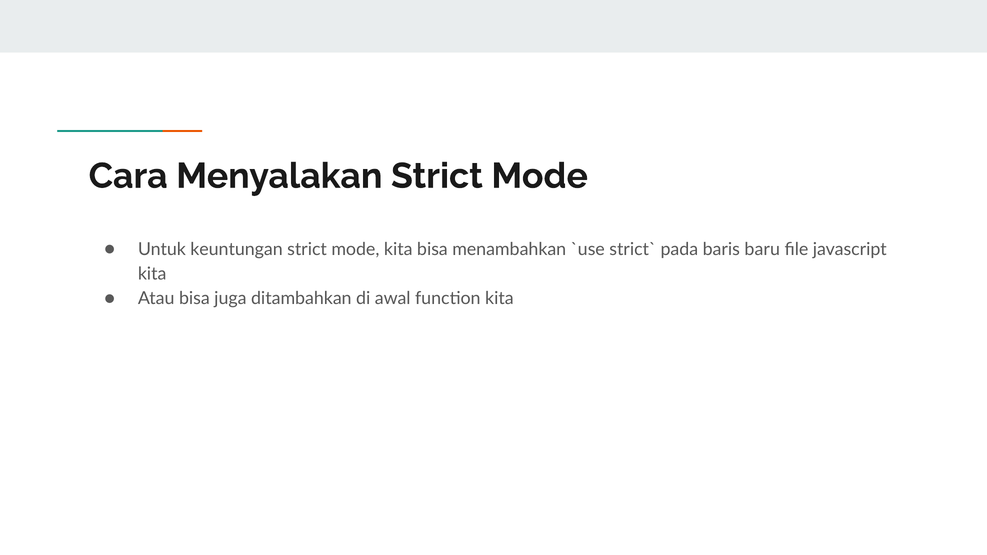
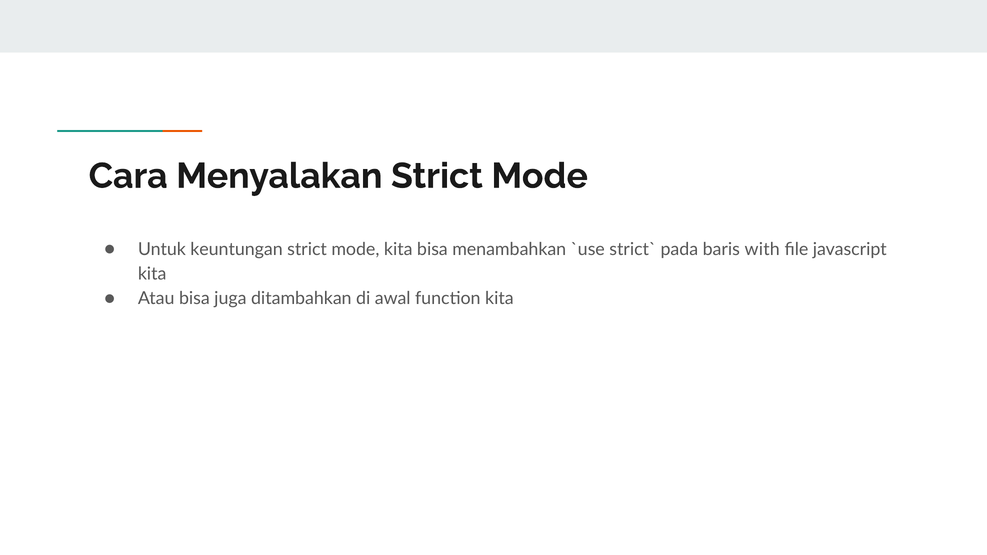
baru: baru -> with
